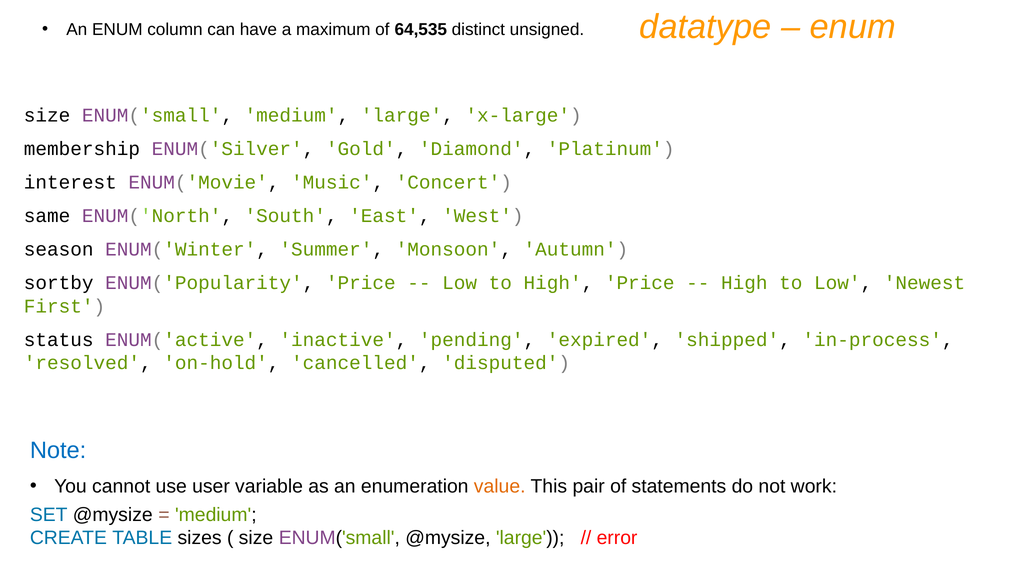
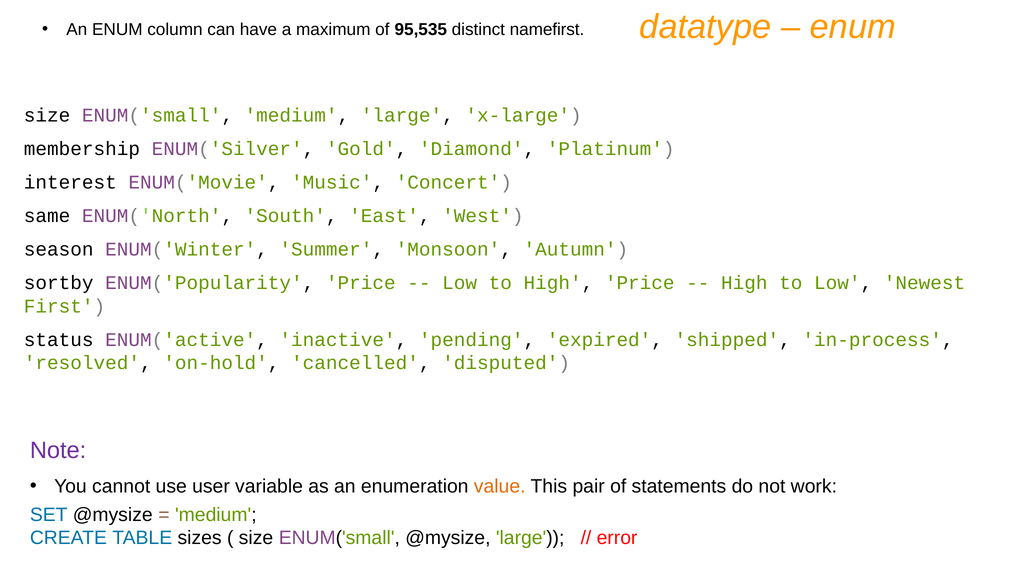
64,535: 64,535 -> 95,535
unsigned: unsigned -> namefirst
Note colour: blue -> purple
